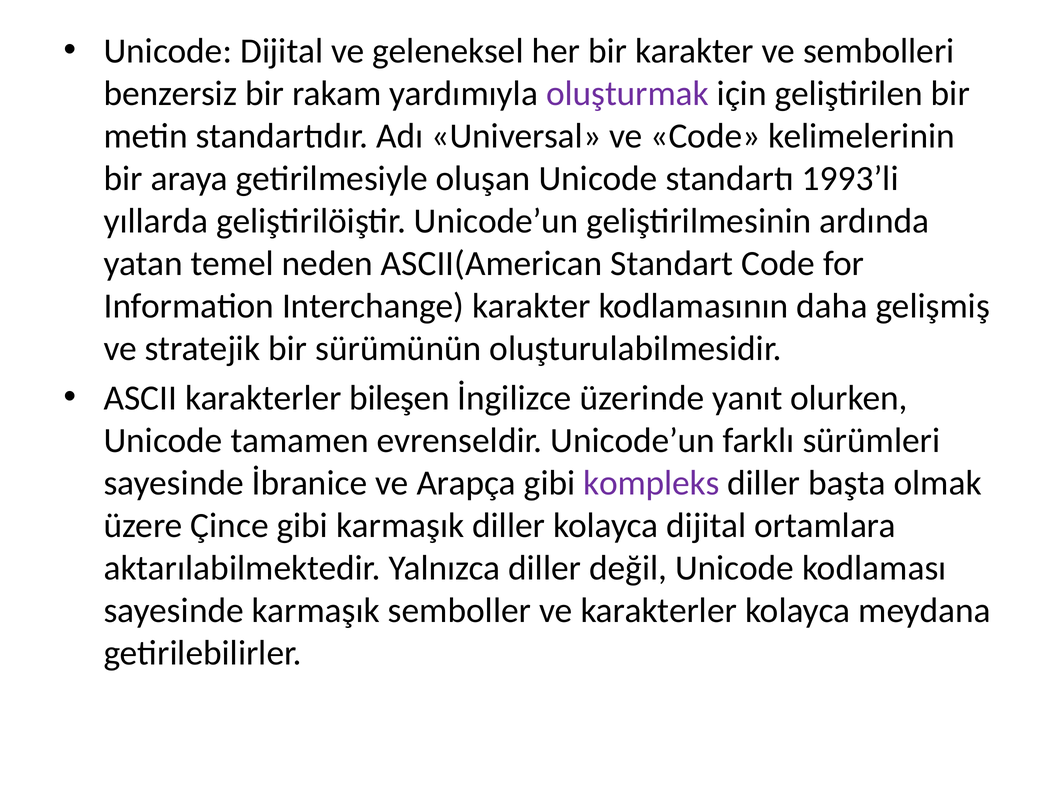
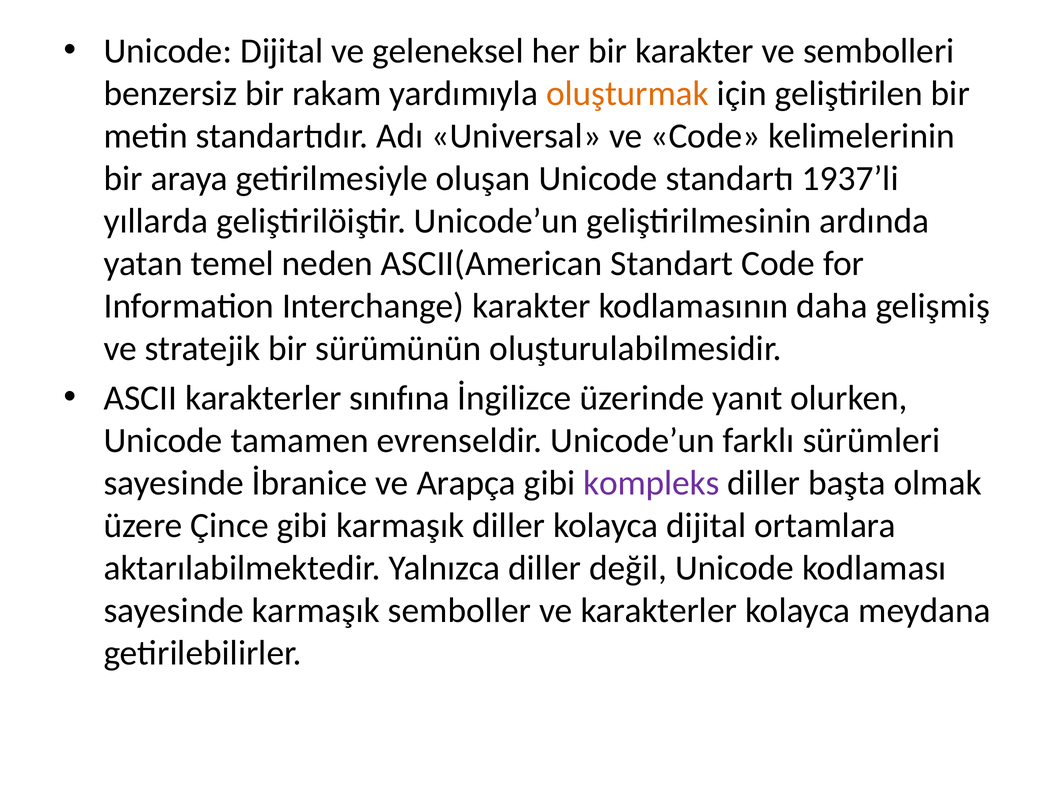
oluşturmak colour: purple -> orange
1993’li: 1993’li -> 1937’li
bileşen: bileşen -> sınıfına
